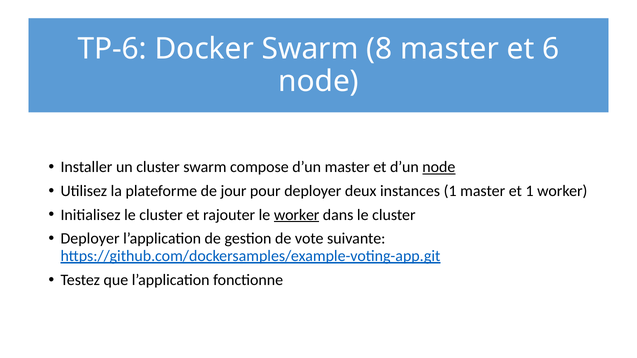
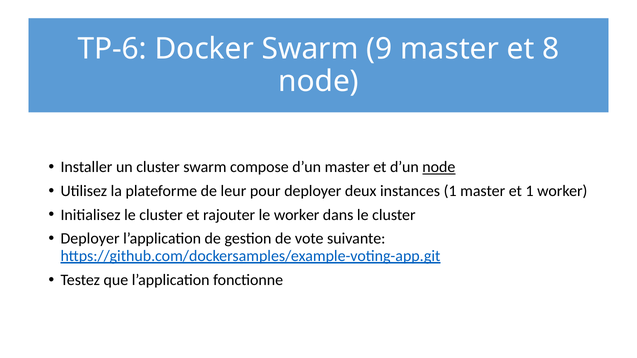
8: 8 -> 9
6: 6 -> 8
jour: jour -> leur
worker at (297, 215) underline: present -> none
